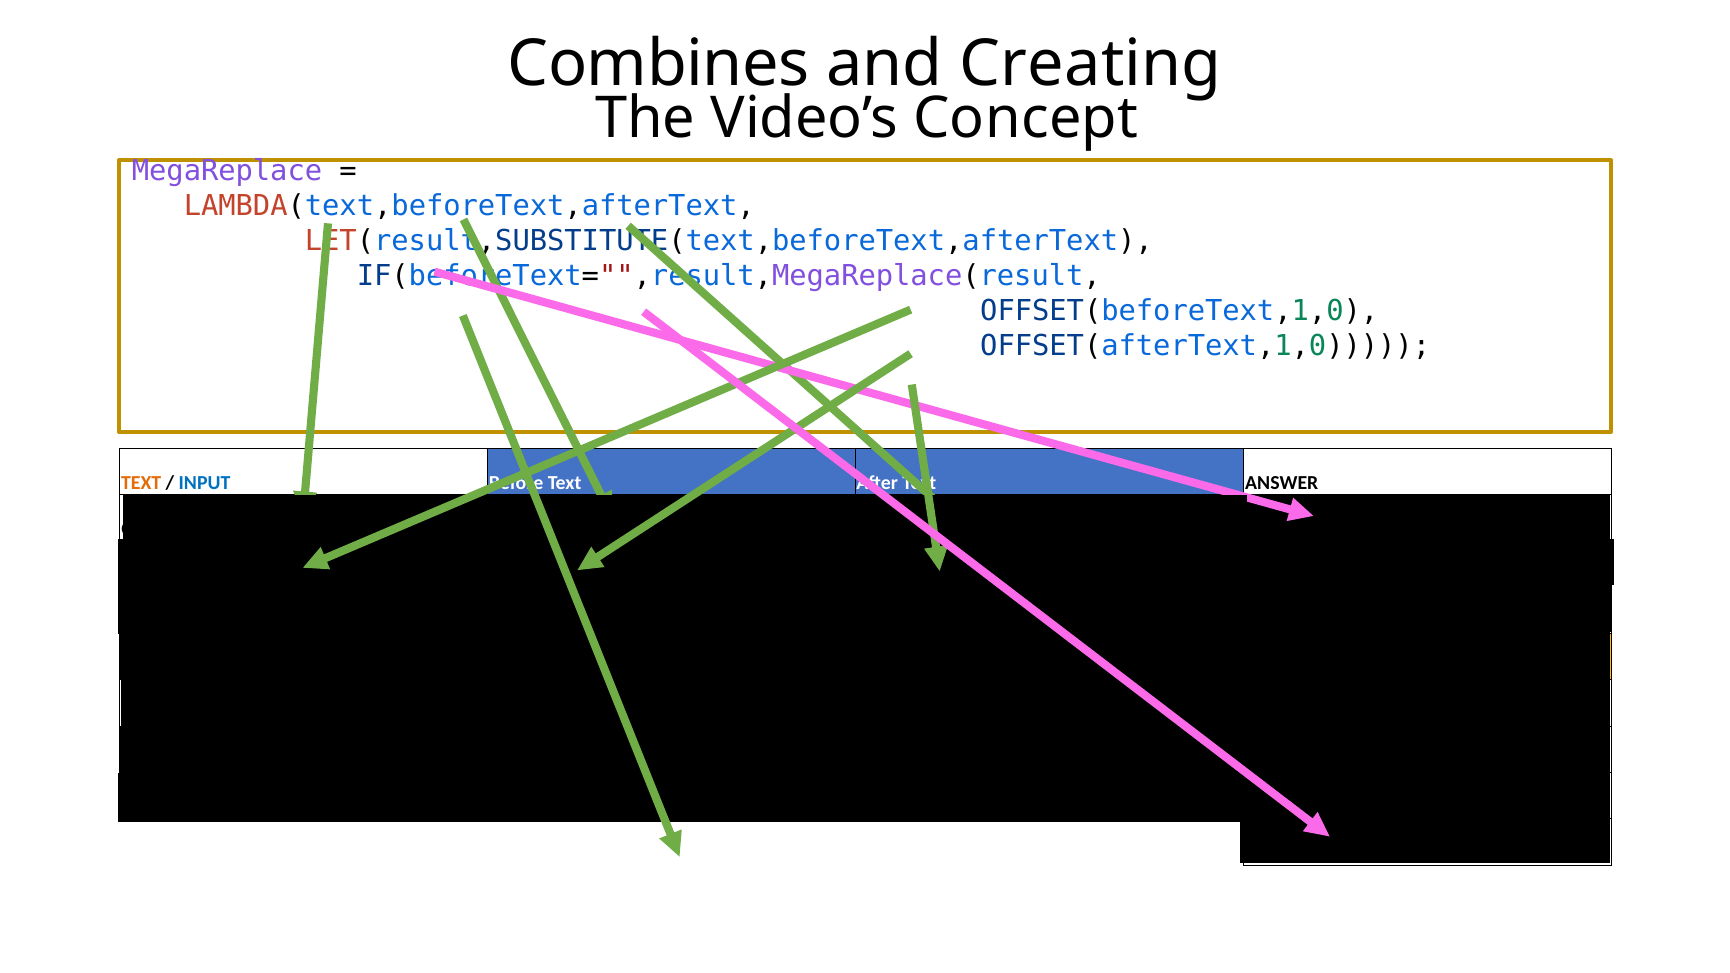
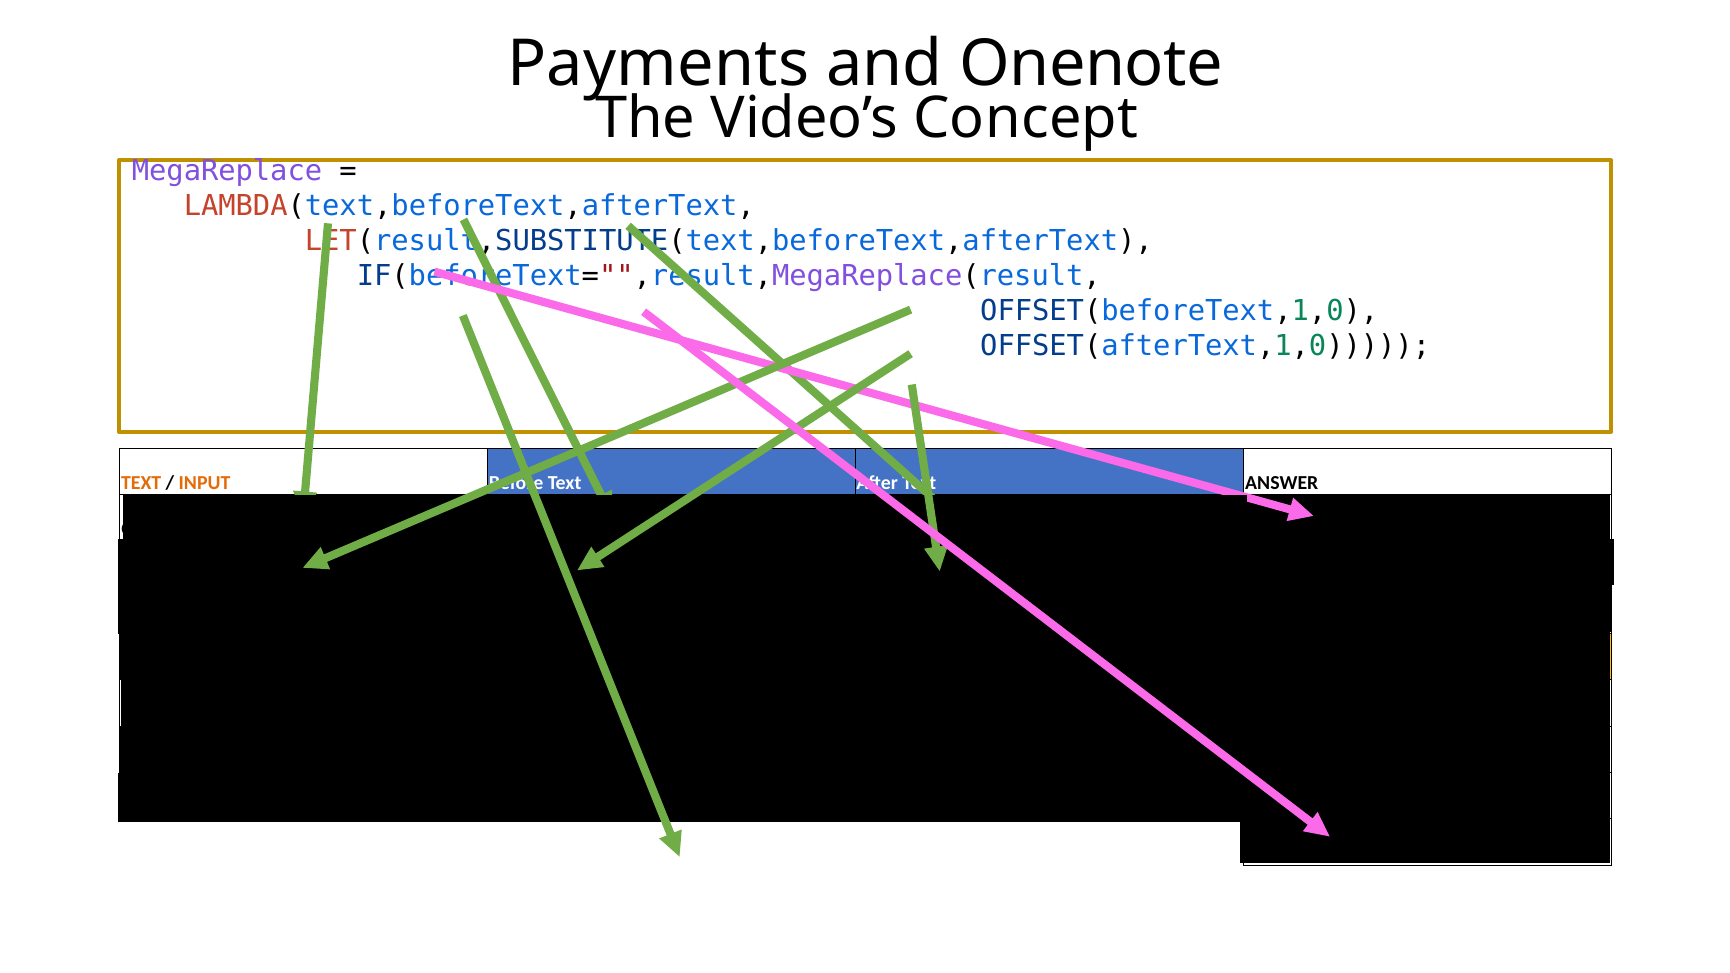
Combines: Combines -> Payments
and Creating: Creating -> Onenote
INPUT colour: blue -> orange
